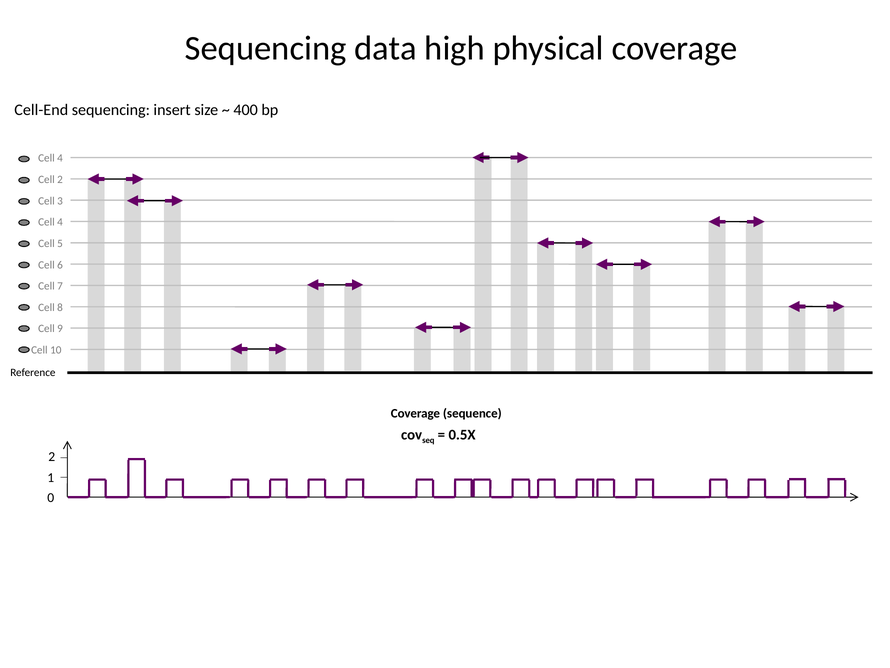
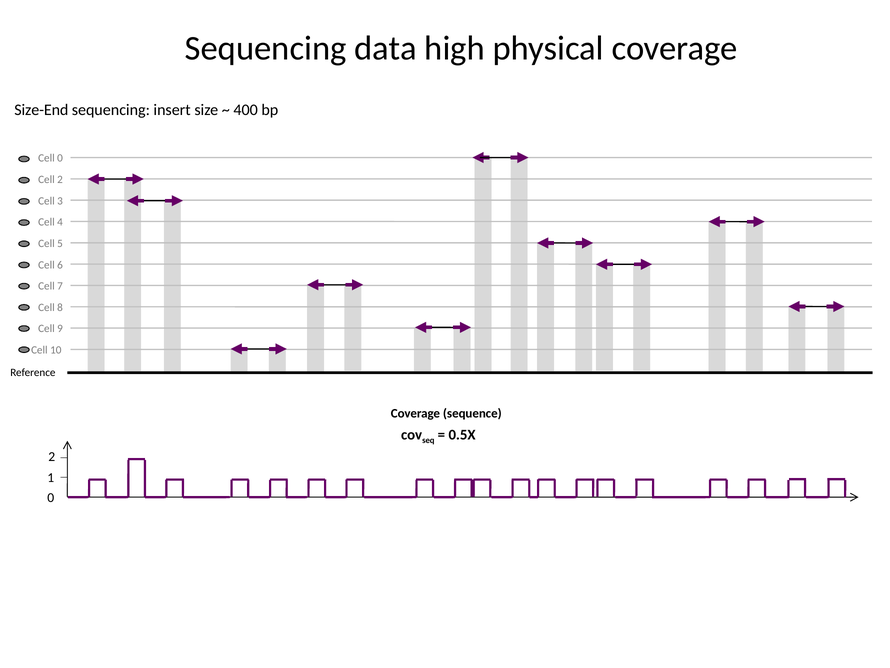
Cell-End: Cell-End -> Size-End
4 at (60, 158): 4 -> 0
